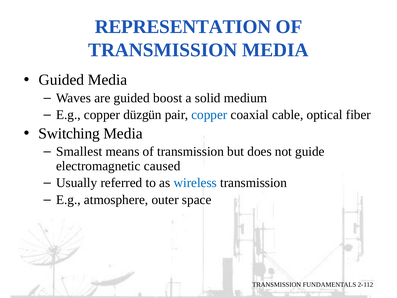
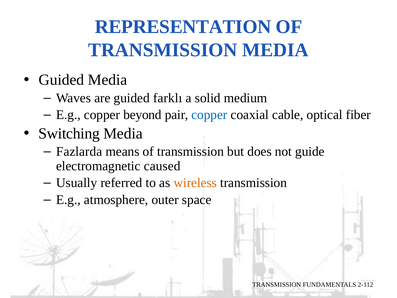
boost: boost -> farklı
düzgün: düzgün -> beyond
Smallest: Smallest -> Fazlarda
wireless colour: blue -> orange
